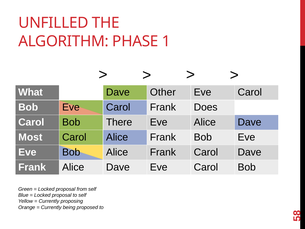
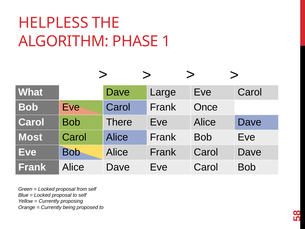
UNFILLED: UNFILLED -> HELPLESS
Other: Other -> Large
Does: Does -> Once
